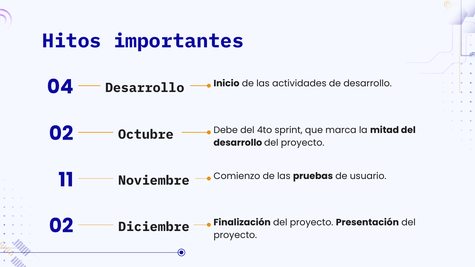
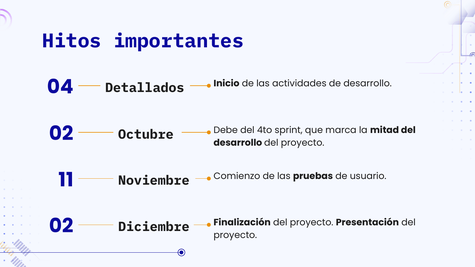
Desarrollo at (145, 88): Desarrollo -> Detallados
